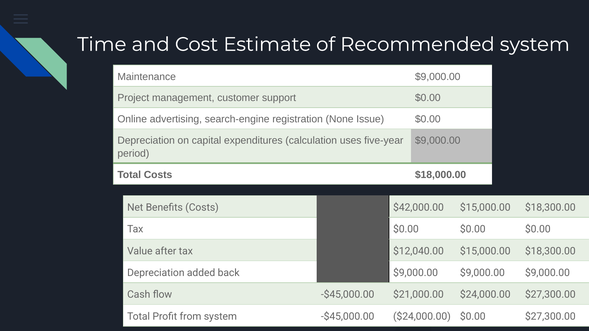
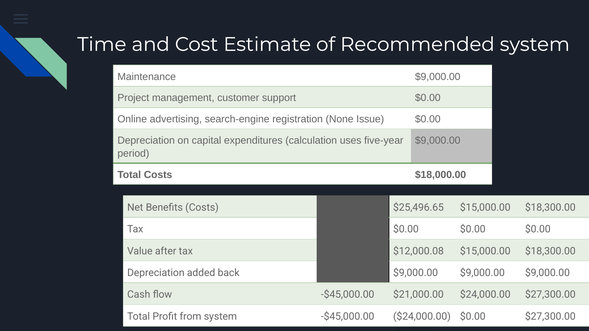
$42,000.00: $42,000.00 -> $25,496.65
$12,040.00: $12,040.00 -> $12,000.08
